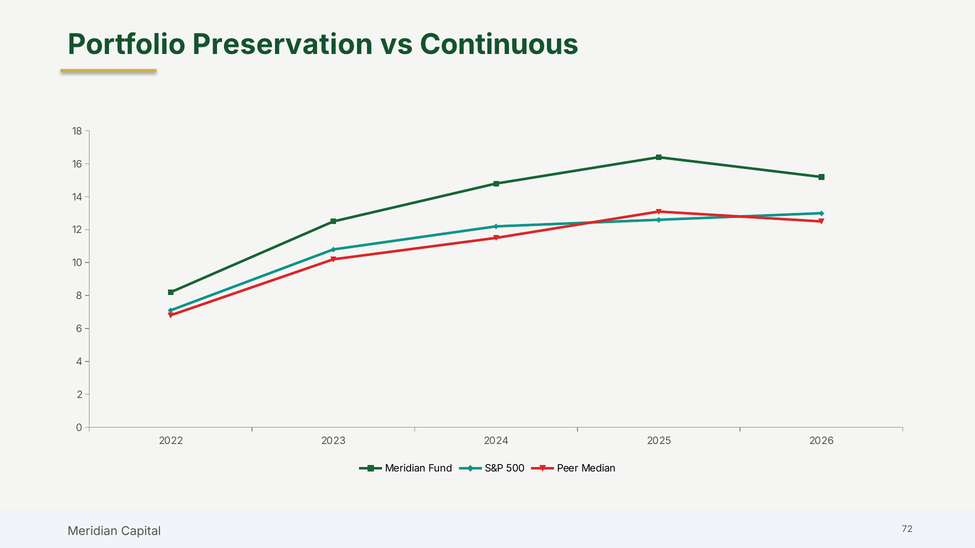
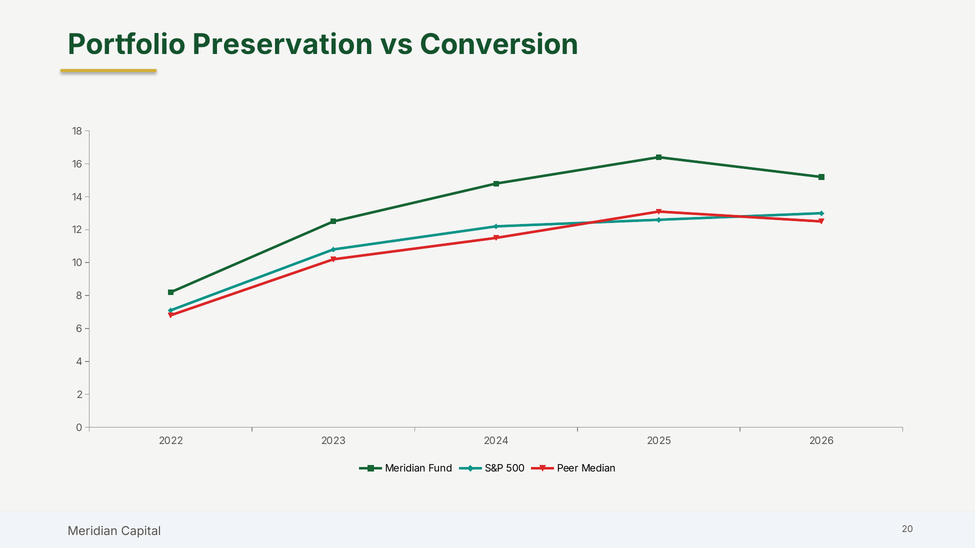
Continuous: Continuous -> Conversion
72: 72 -> 20
